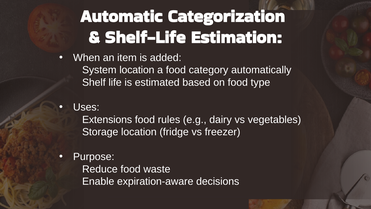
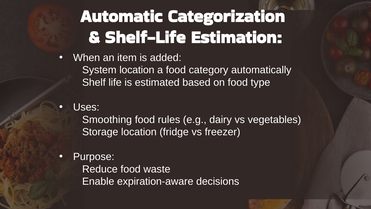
Extensions: Extensions -> Smoothing
